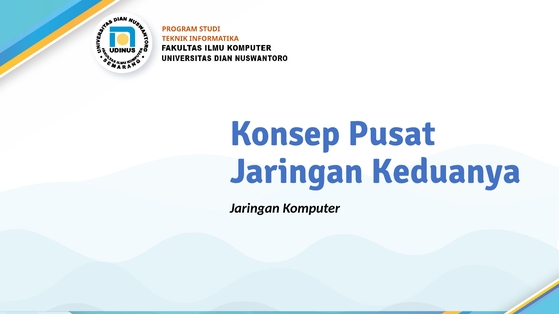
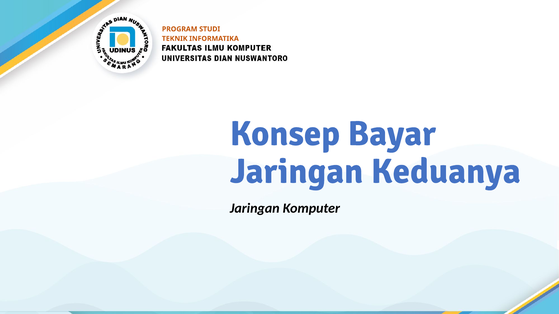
Pusat: Pusat -> Bayar
